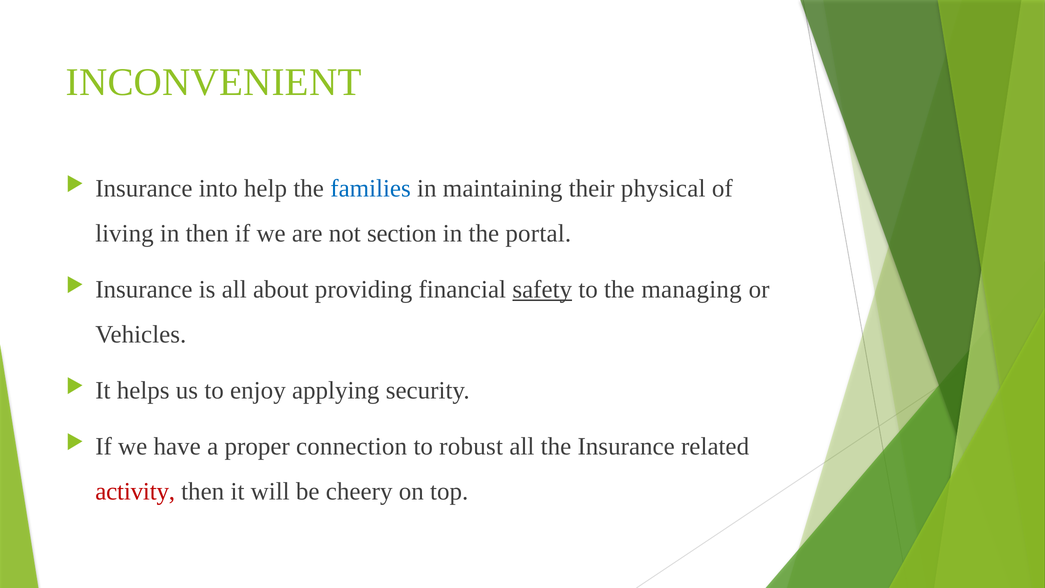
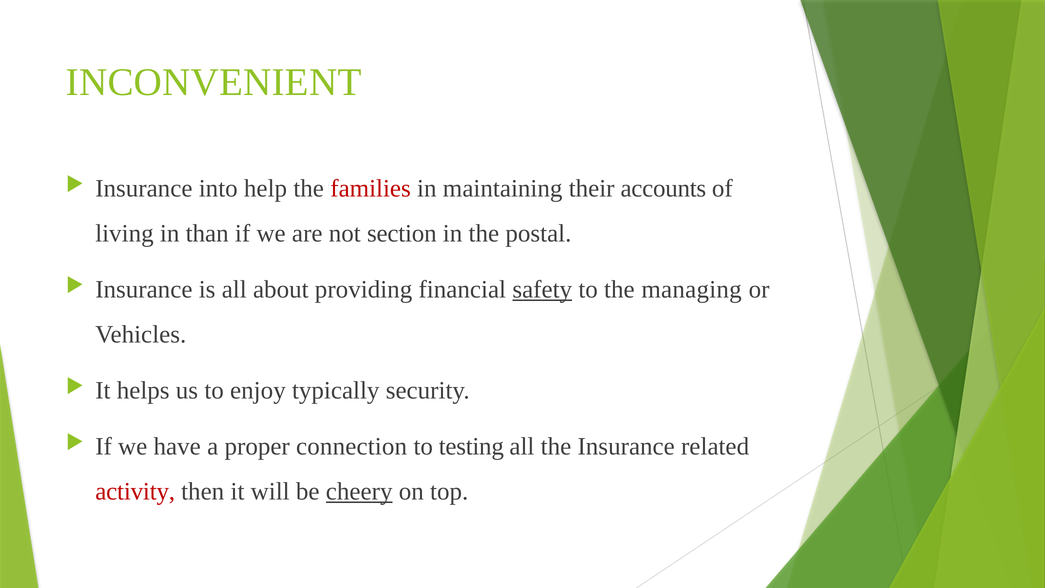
families colour: blue -> red
physical: physical -> accounts
in then: then -> than
portal: portal -> postal
applying: applying -> typically
robust: robust -> testing
cheery underline: none -> present
